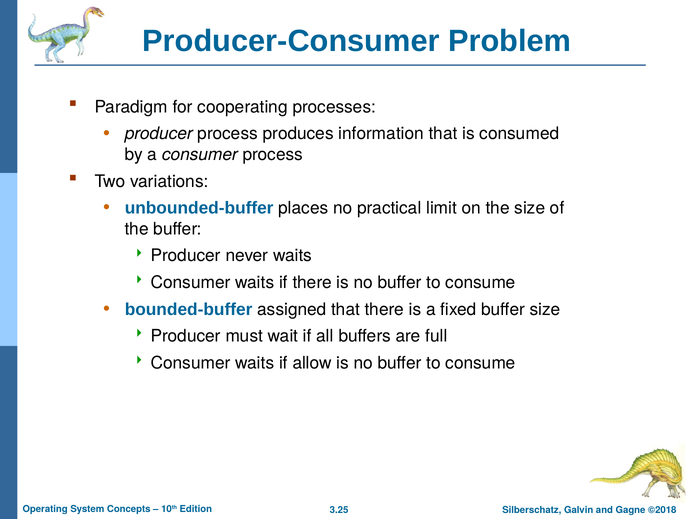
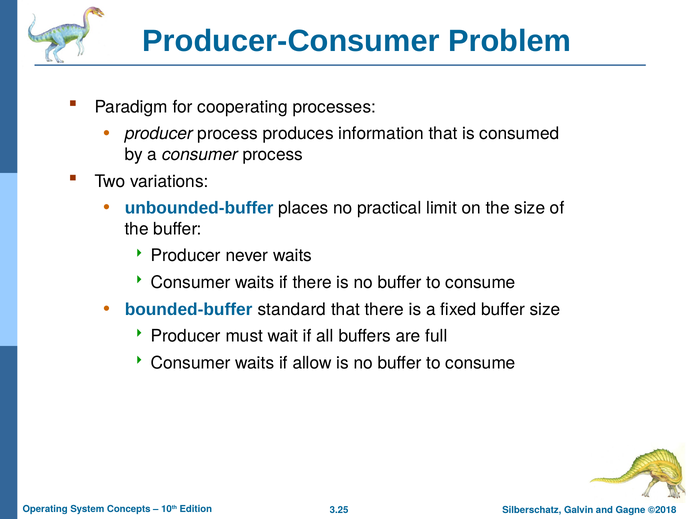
assigned: assigned -> standard
